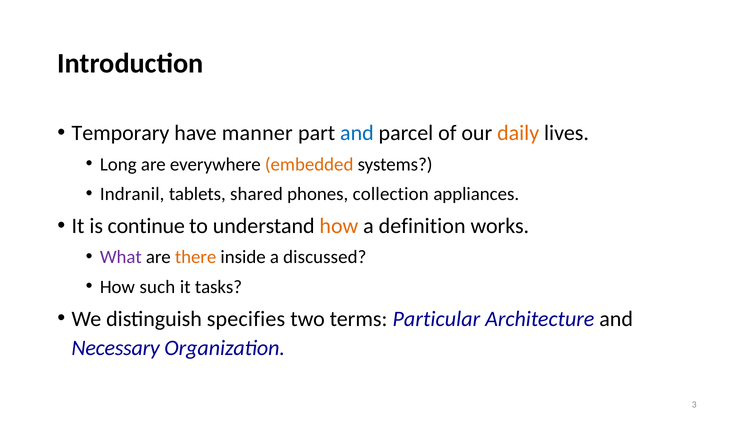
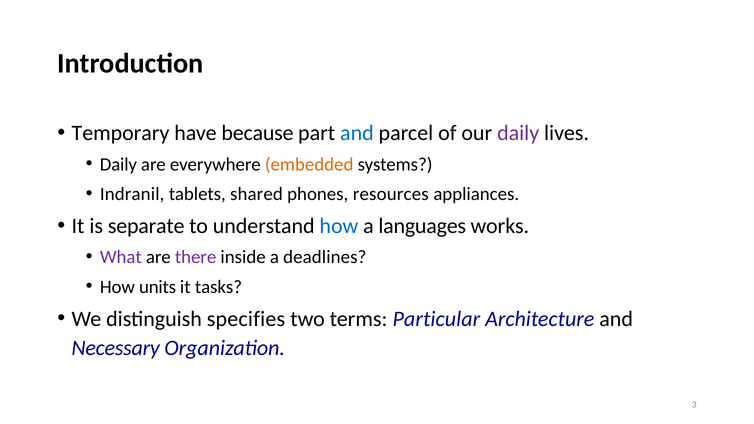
manner: manner -> because
daily at (518, 133) colour: orange -> purple
Long at (118, 164): Long -> Daily
collection: collection -> resources
continue: continue -> separate
how at (339, 226) colour: orange -> blue
definition: definition -> languages
there colour: orange -> purple
discussed: discussed -> deadlines
such: such -> units
